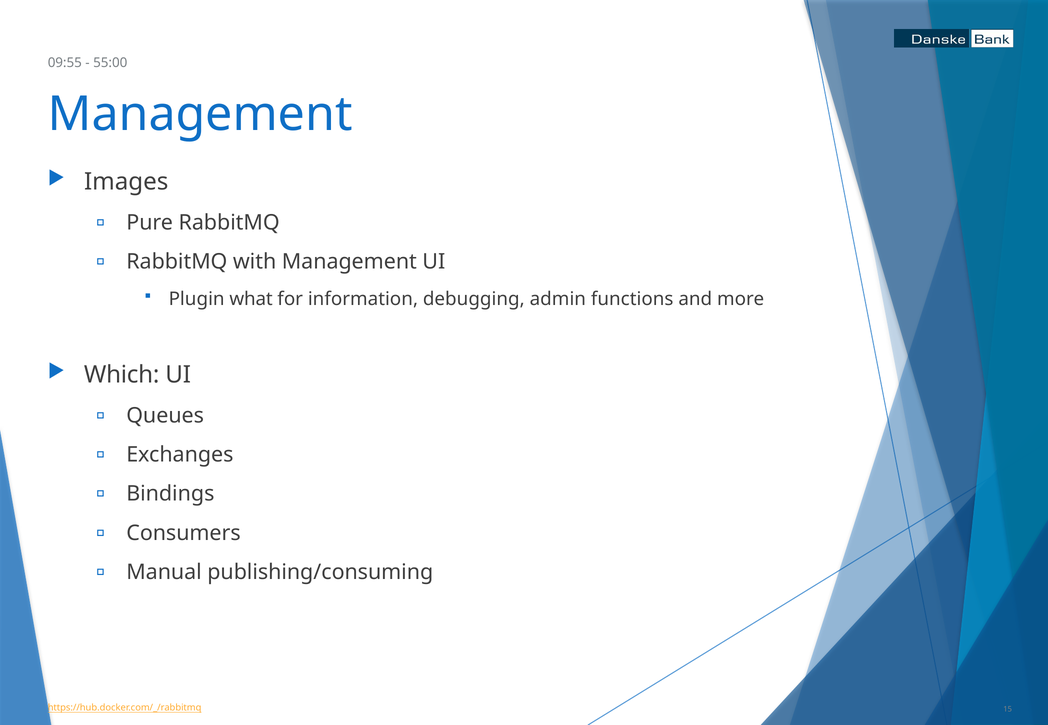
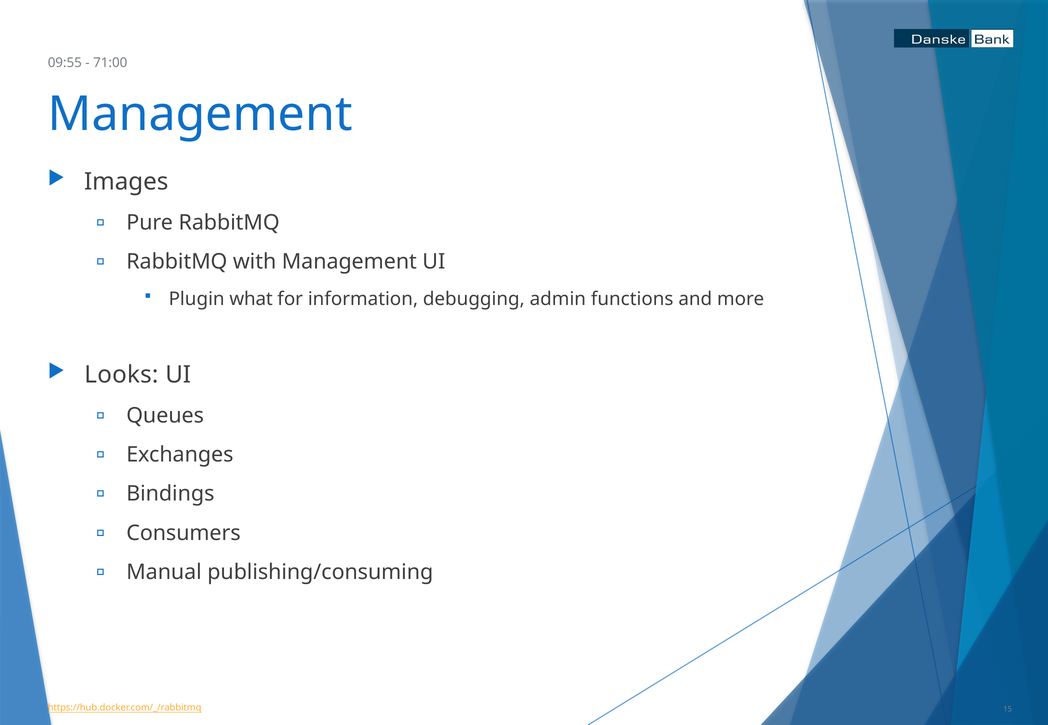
55:00: 55:00 -> 71:00
Which: Which -> Looks
